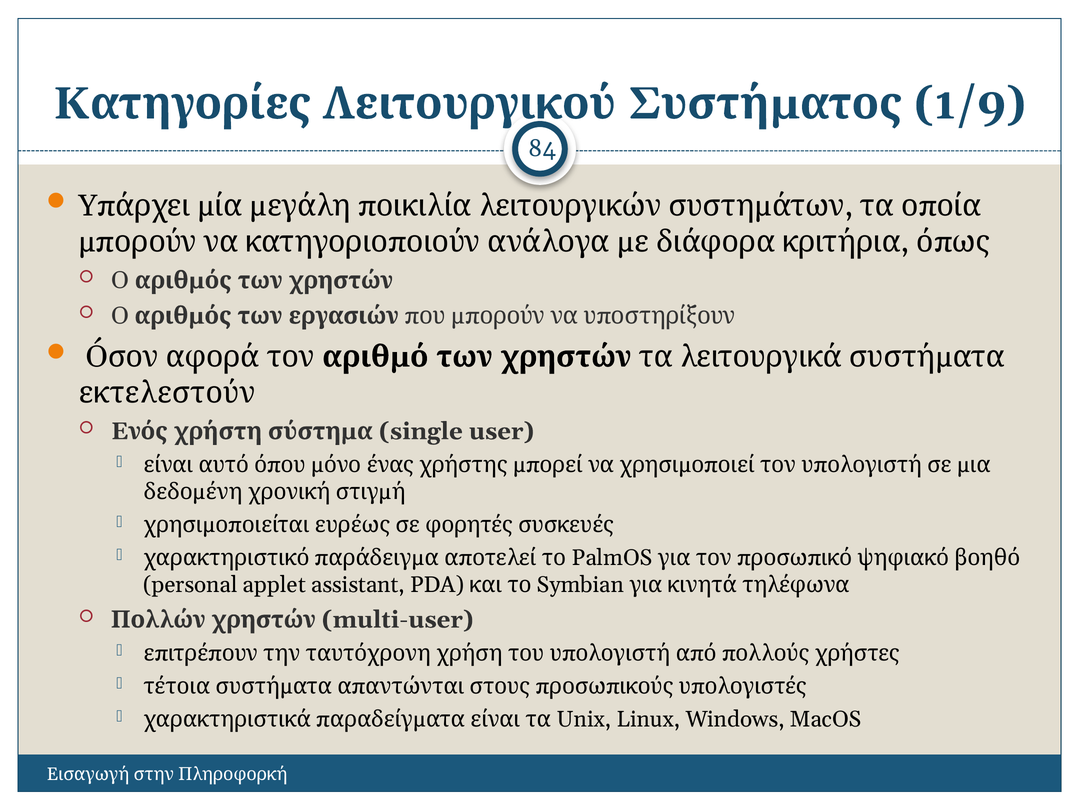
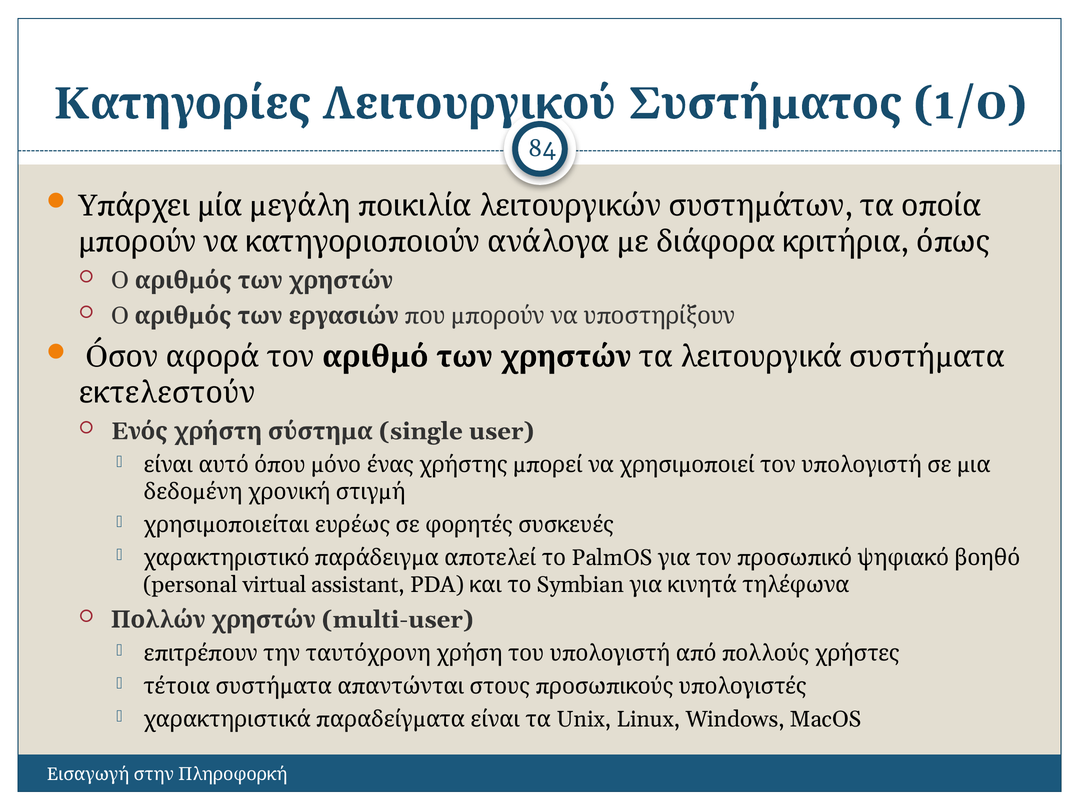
1/9: 1/9 -> 1/0
applet: applet -> virtual
